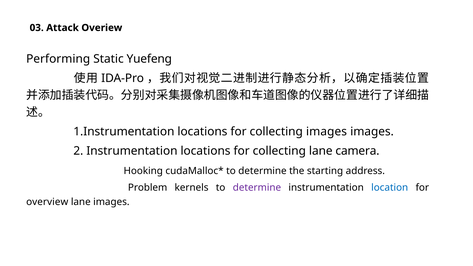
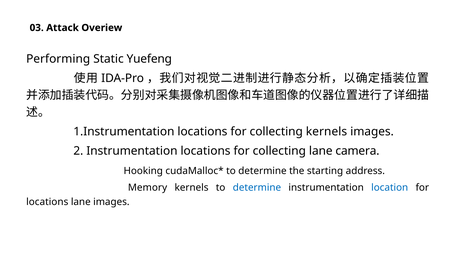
collecting images: images -> kernels
Problem: Problem -> Memory
determine at (257, 188) colour: purple -> blue
overview at (47, 202): overview -> locations
